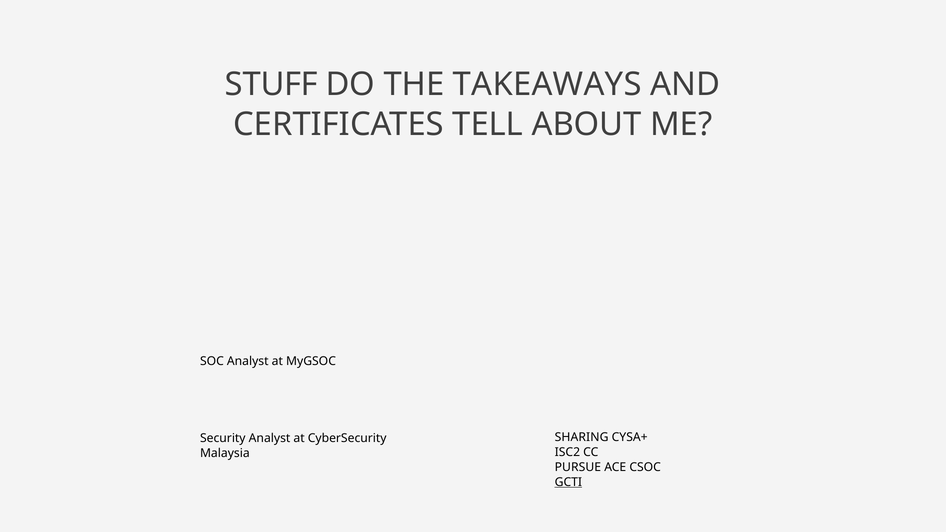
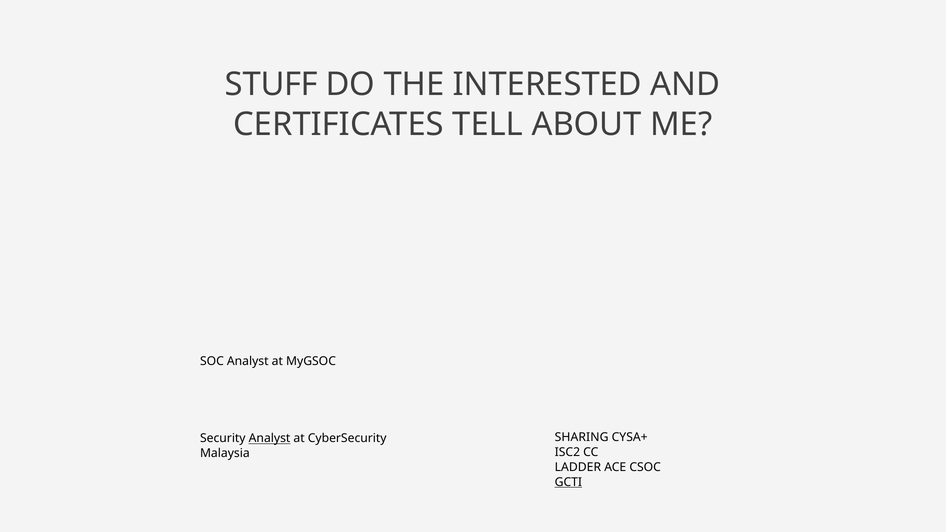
TAKEAWAYS: TAKEAWAYS -> INTERESTED
Analyst at (270, 439) underline: none -> present
PURSUE: PURSUE -> LADDER
